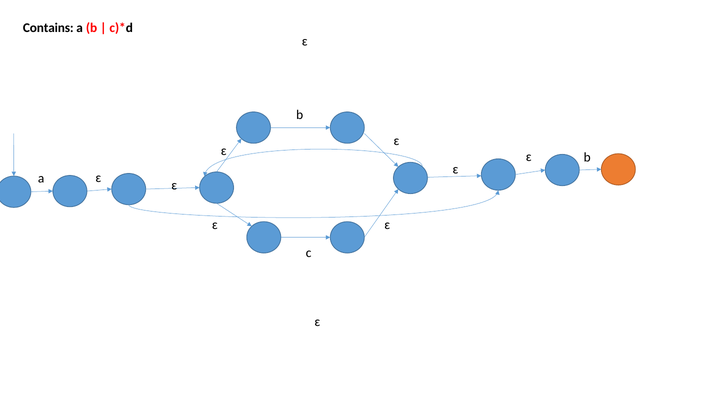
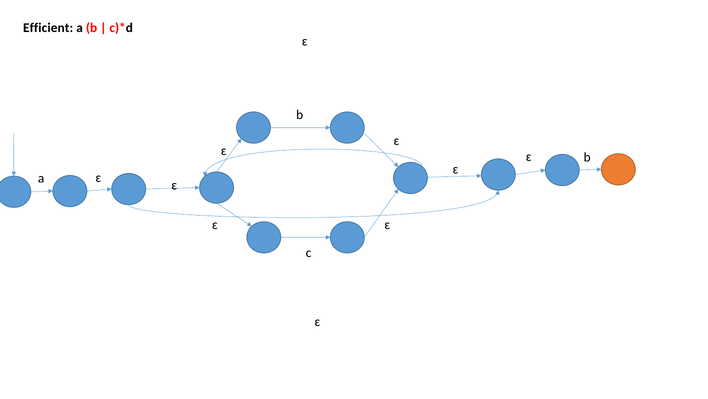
Contains: Contains -> Efficient
